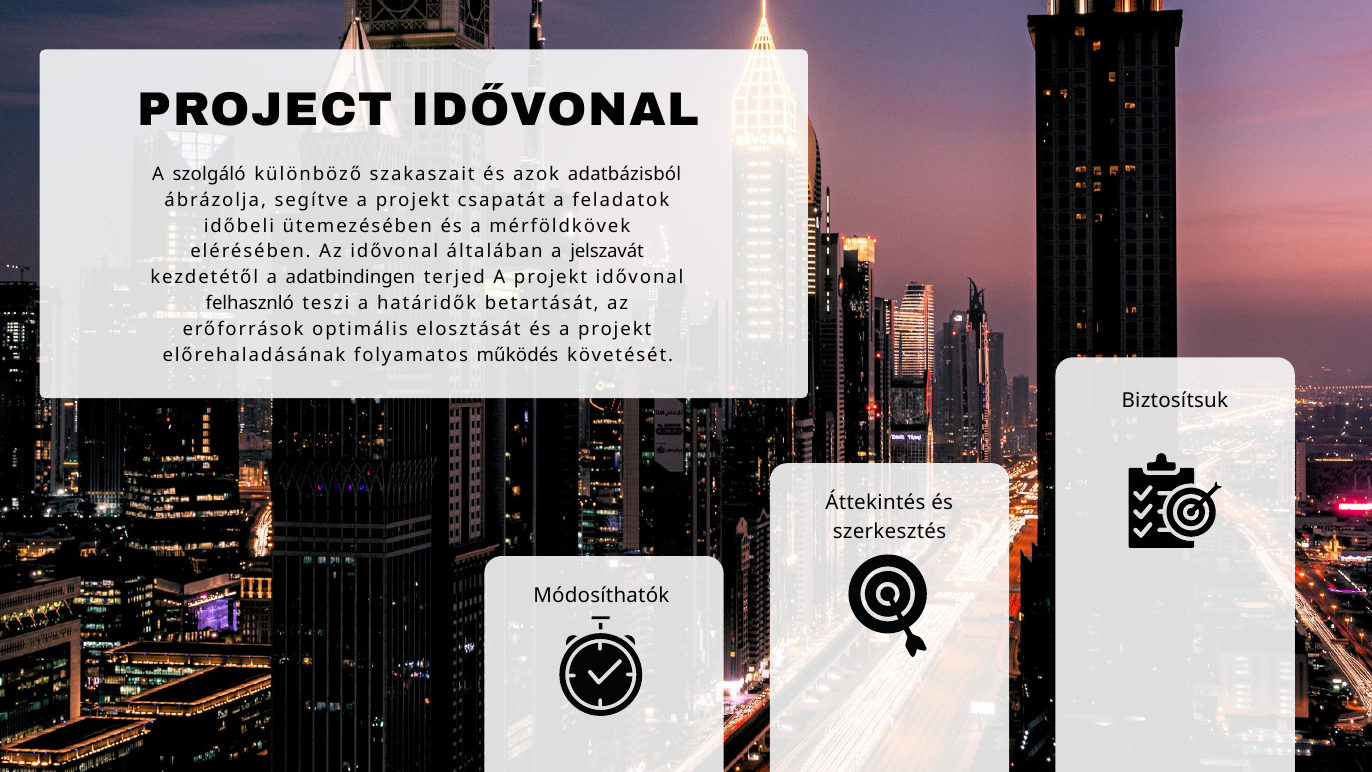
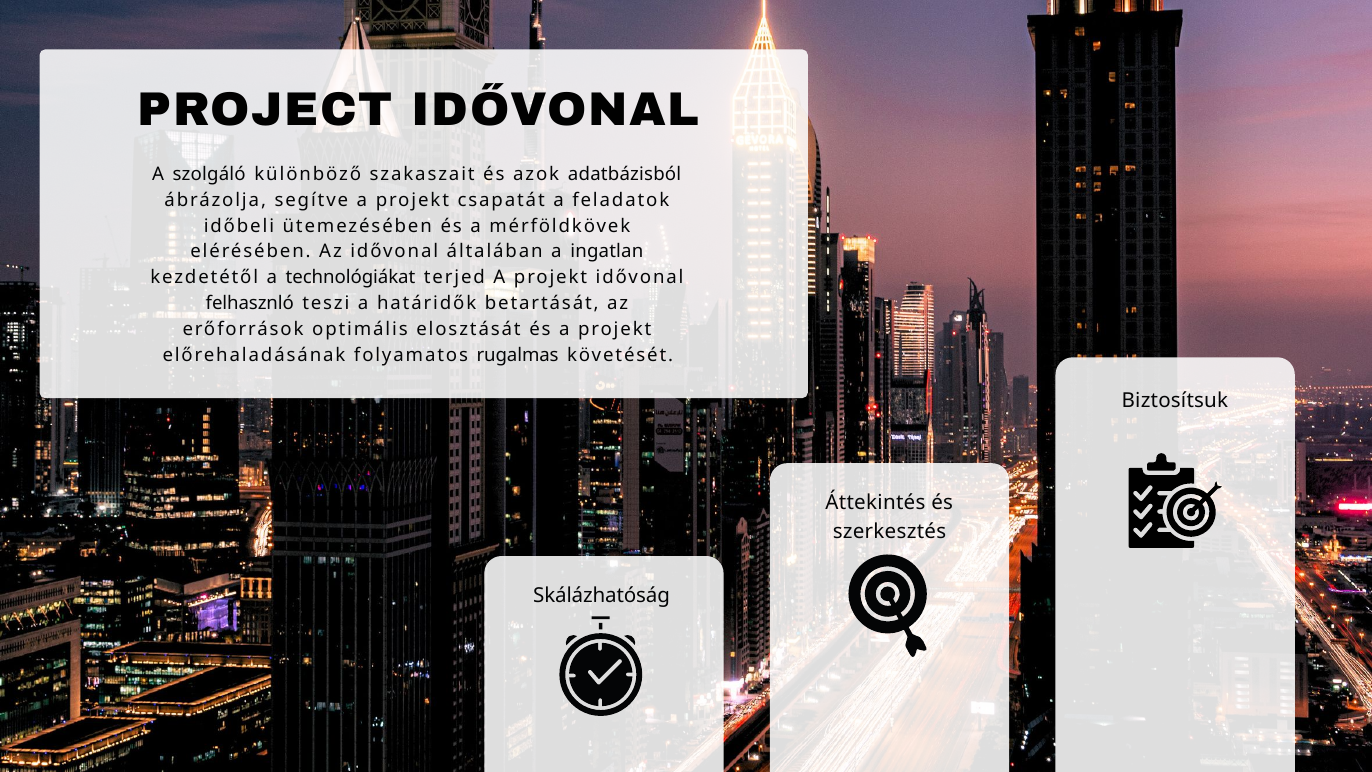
jelszavát: jelszavát -> ingatlan
adatbindingen: adatbindingen -> technológiákat
működés: működés -> rugalmas
Módosíthatók: Módosíthatók -> Skálázhatóság
